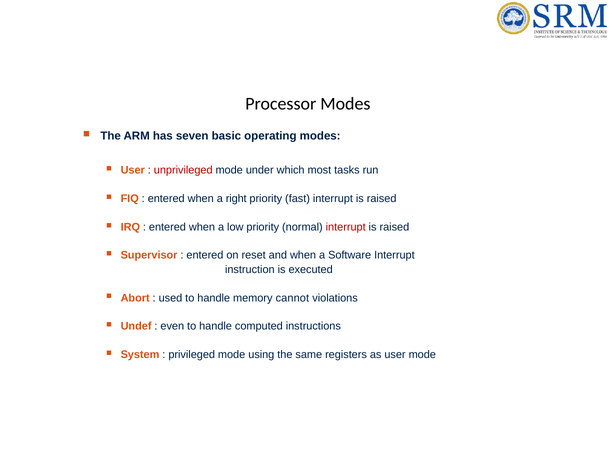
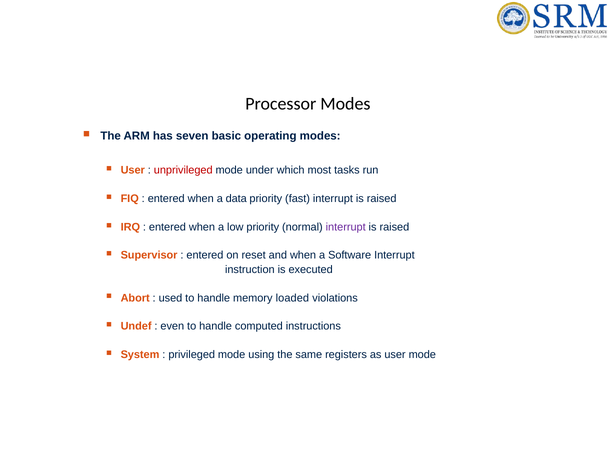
right: right -> data
interrupt at (346, 227) colour: red -> purple
cannot: cannot -> loaded
